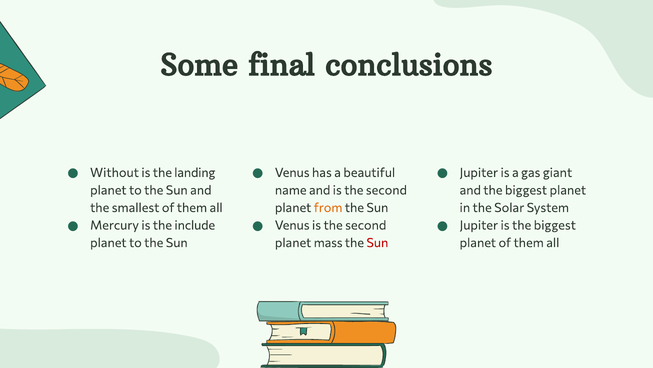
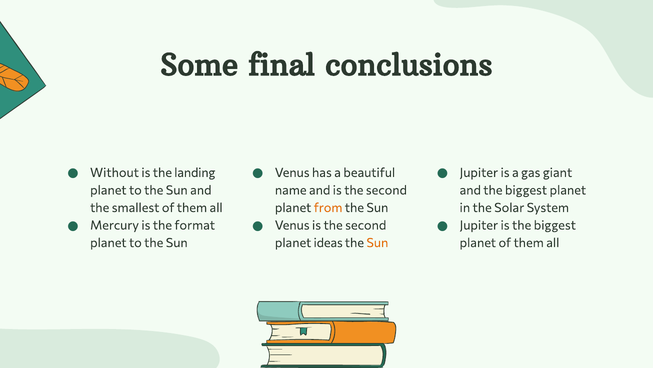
include: include -> format
mass: mass -> ideas
Sun at (377, 242) colour: red -> orange
